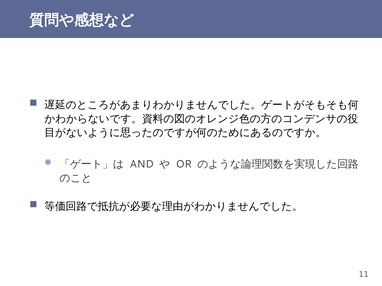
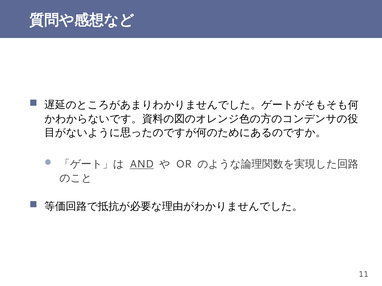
AND underline: none -> present
